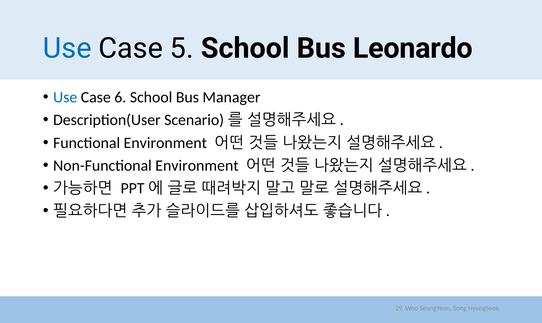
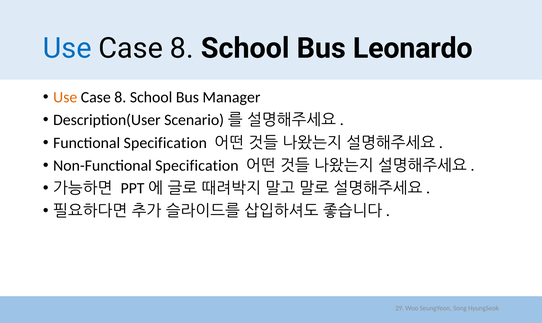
5 at (182, 48): 5 -> 8
Use at (65, 97) colour: blue -> orange
6 at (120, 97): 6 -> 8
Functional Environment: Environment -> Specification
Non-Functional Environment: Environment -> Specification
